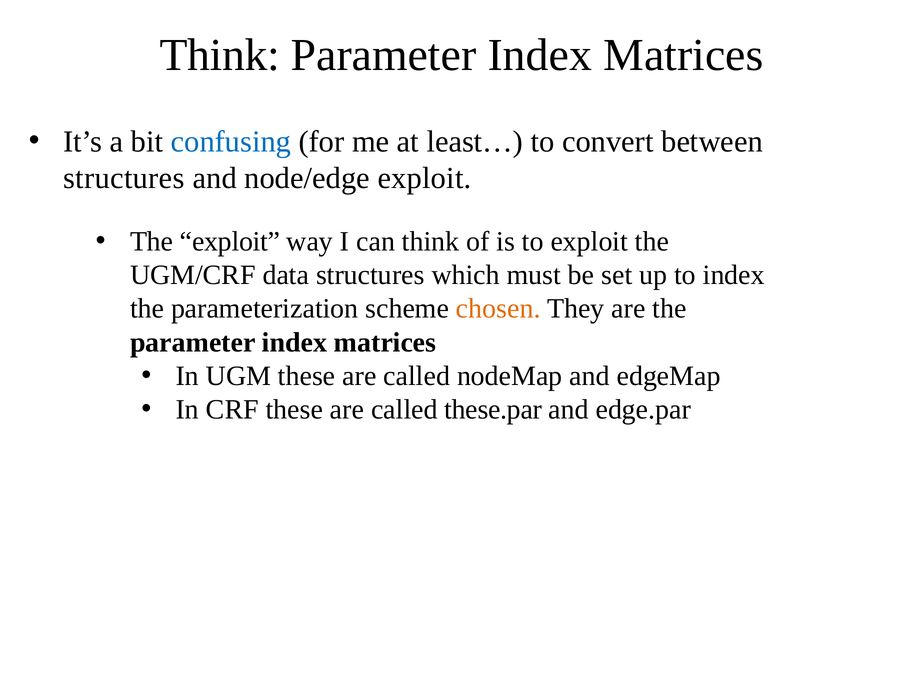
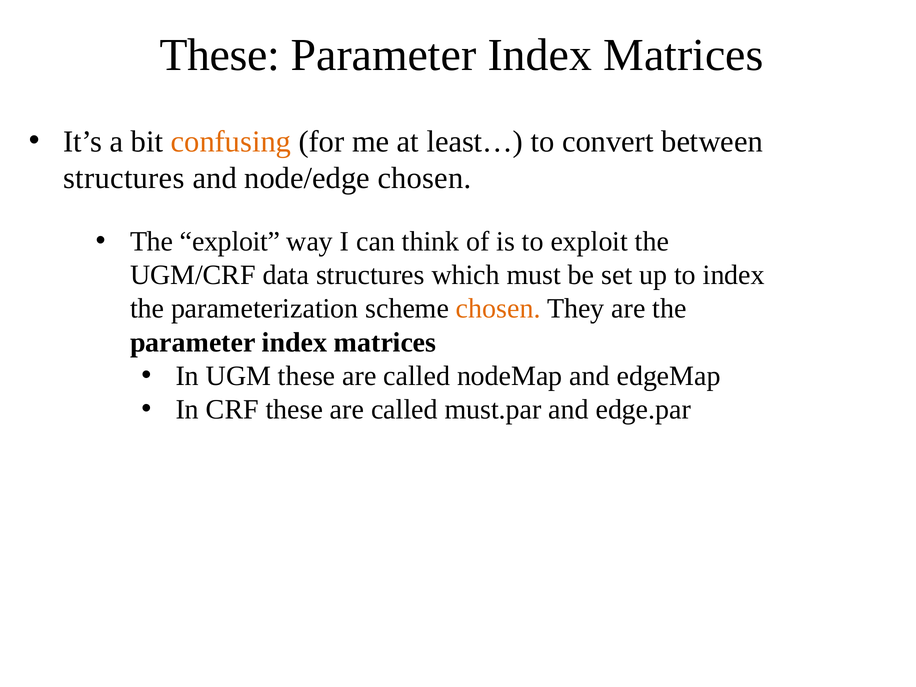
Think at (220, 55): Think -> These
confusing colour: blue -> orange
node/edge exploit: exploit -> chosen
these.par: these.par -> must.par
